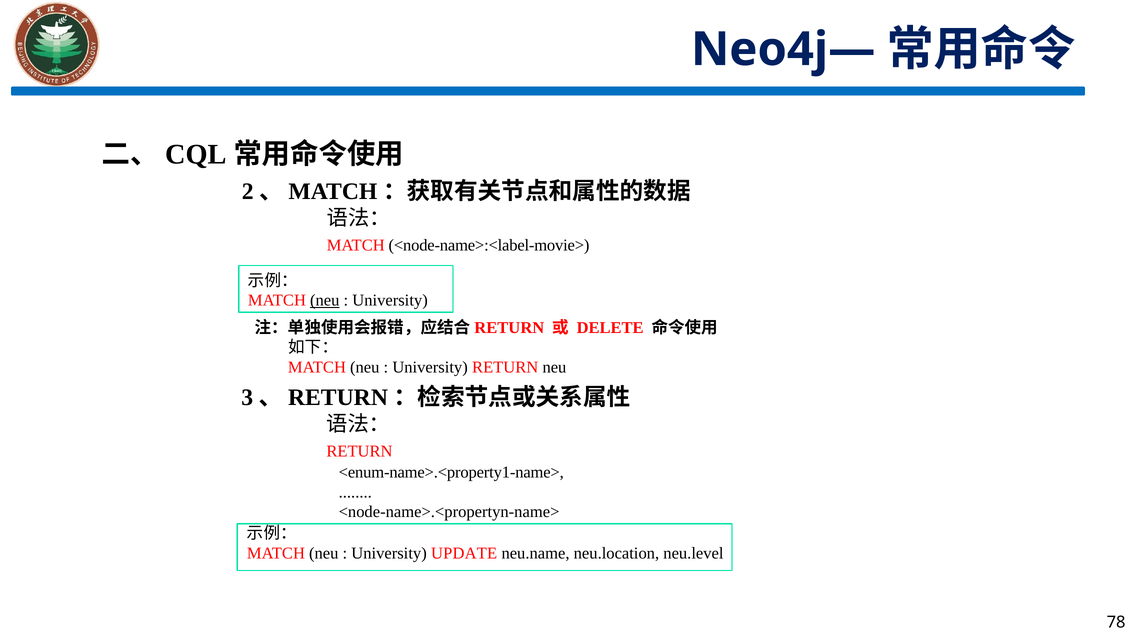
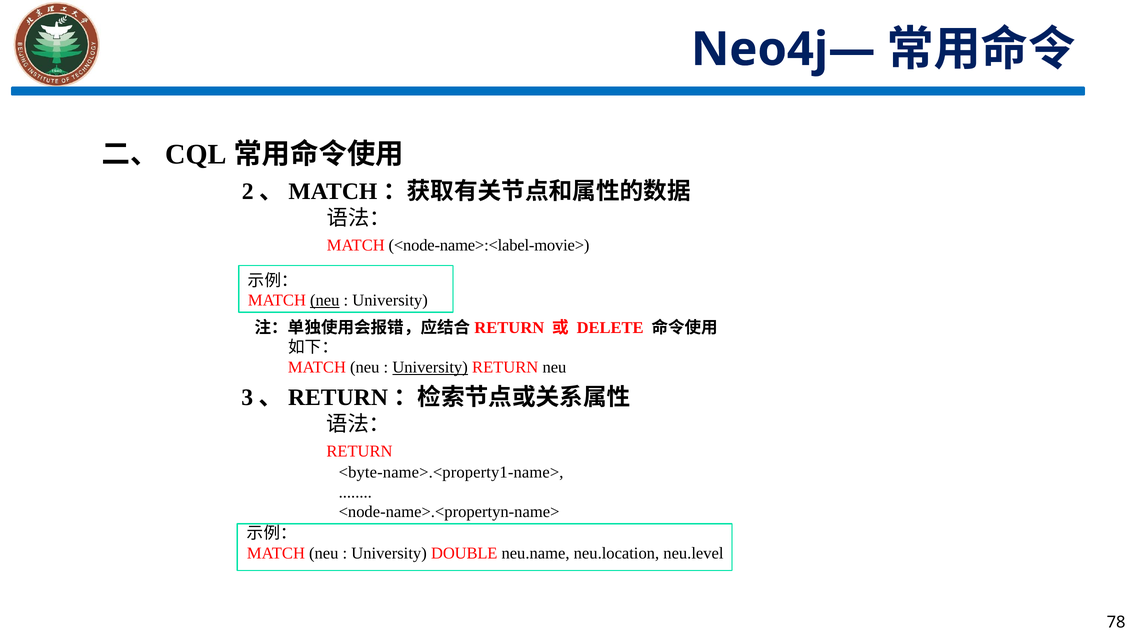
University at (430, 367) underline: none -> present
<enum-name>.<property1-name>: <enum-name>.<property1-name> -> <byte-name>.<property1-name>
UPDATE: UPDATE -> DOUBLE
